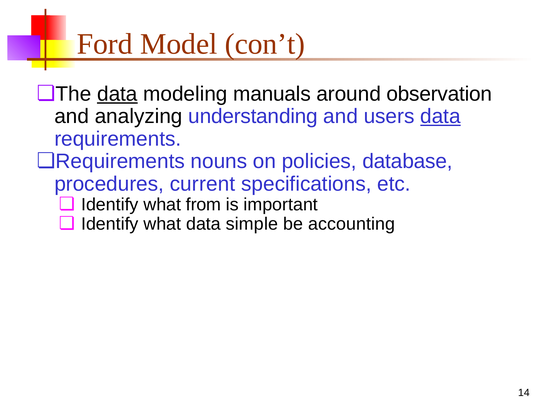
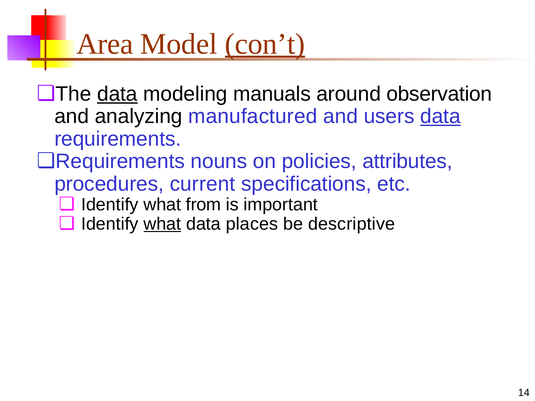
Ford: Ford -> Area
con’t underline: none -> present
understanding: understanding -> manufactured
database: database -> attributes
what at (162, 224) underline: none -> present
simple: simple -> places
accounting: accounting -> descriptive
